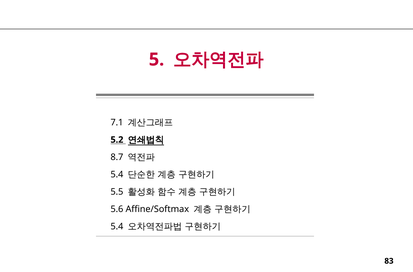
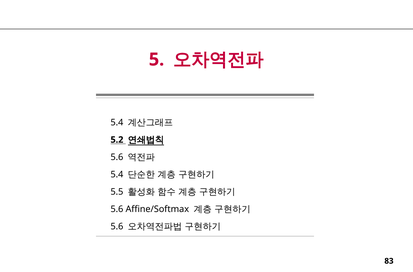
7.1 at (117, 122): 7.1 -> 5.4
8.7 at (117, 157): 8.7 -> 5.6
5.4 at (117, 226): 5.4 -> 5.6
